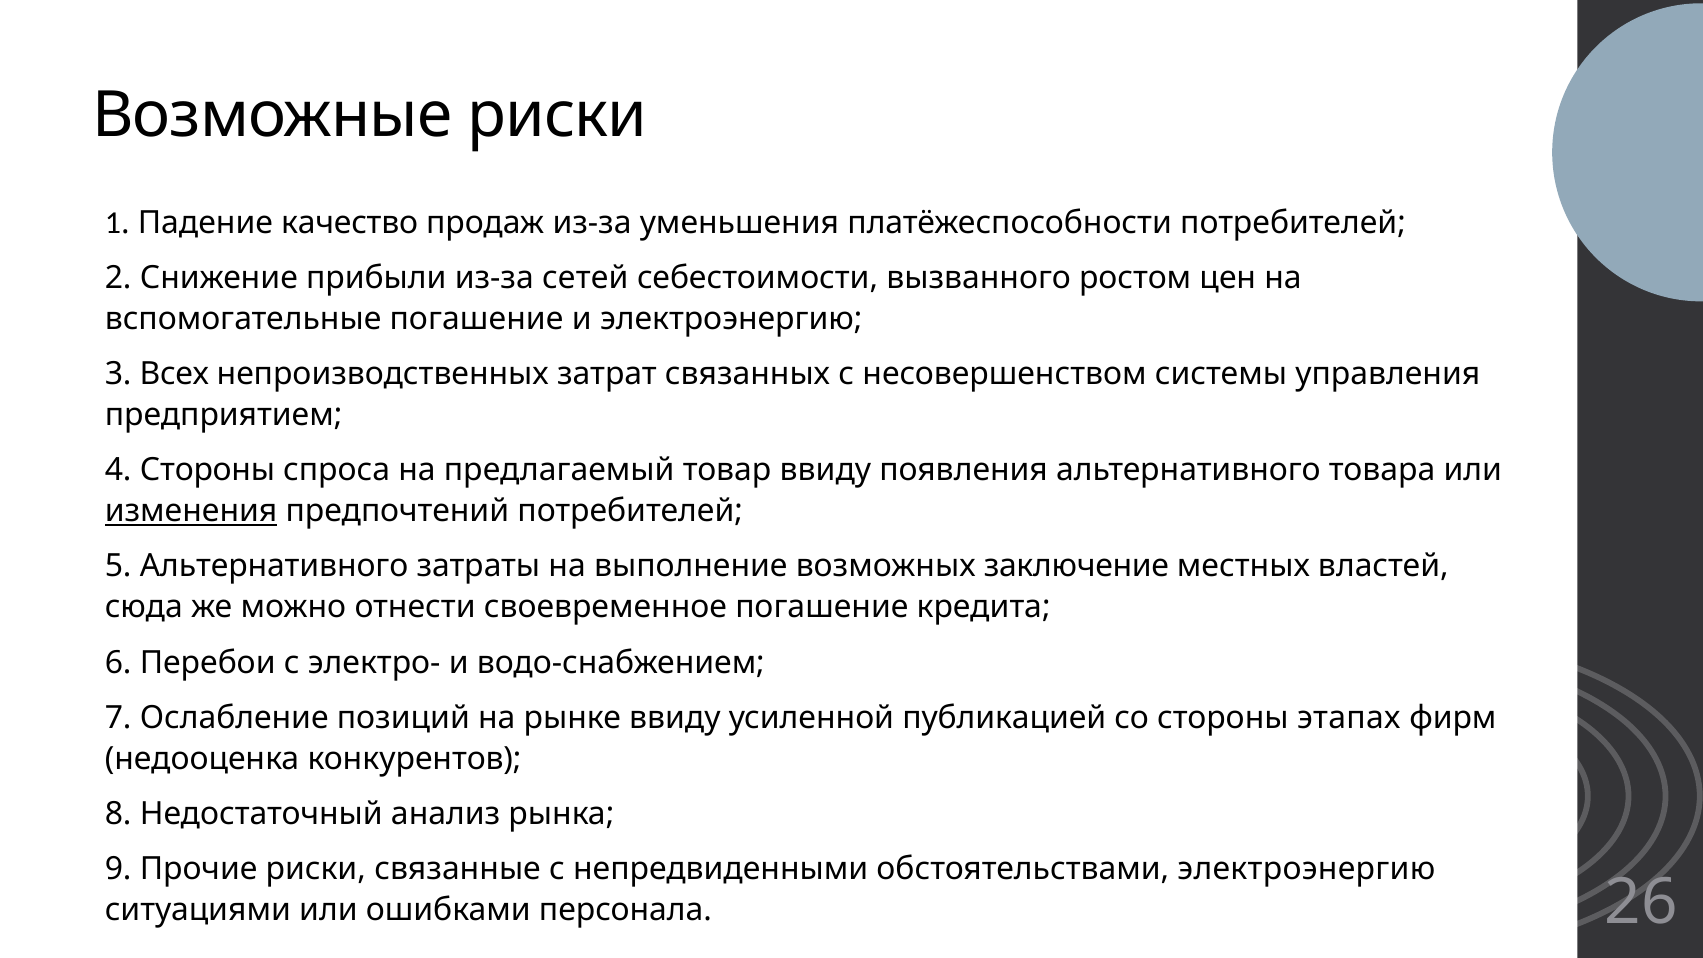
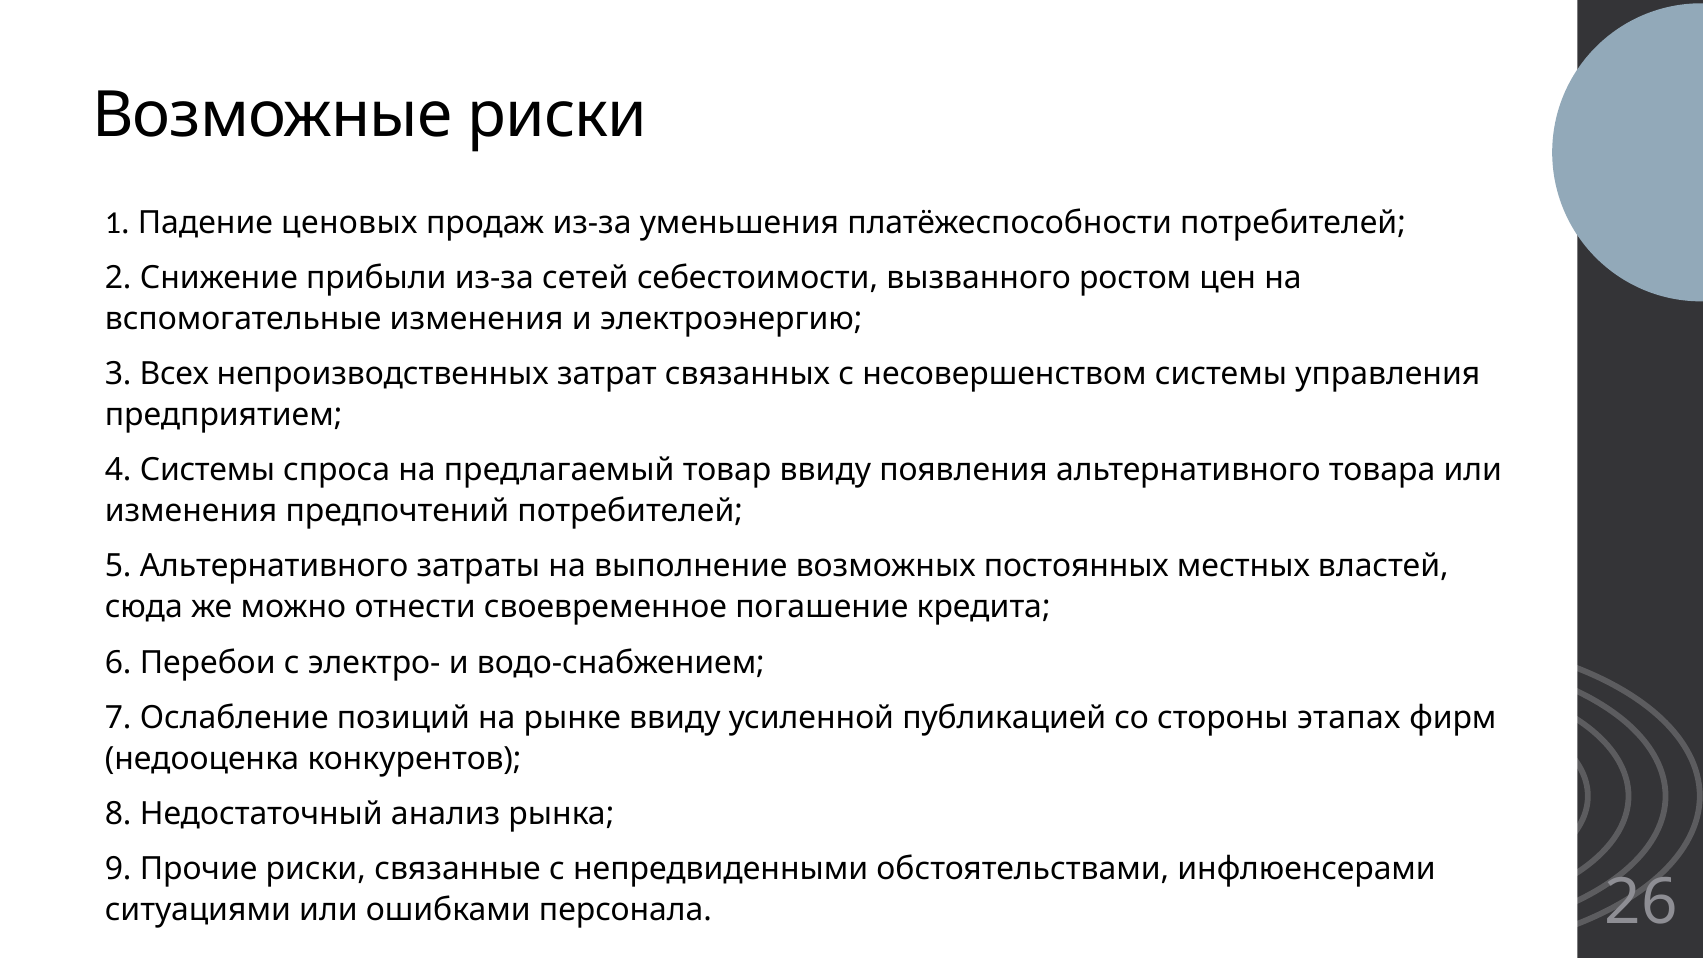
качество: качество -> ценовых
вспомогательные погашение: погашение -> изменения
4 Стороны: Стороны -> Системы
изменения at (191, 511) underline: present -> none
заключение: заключение -> постоянных
обстоятельствами электроэнергию: электроэнергию -> инфлюенсерами
